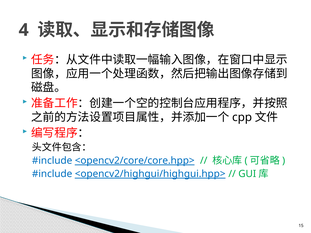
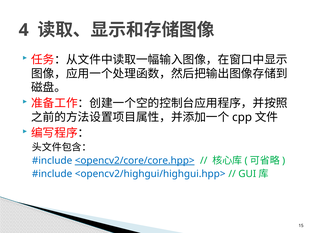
<opencv2/highgui/highgui.hpp> underline: present -> none
